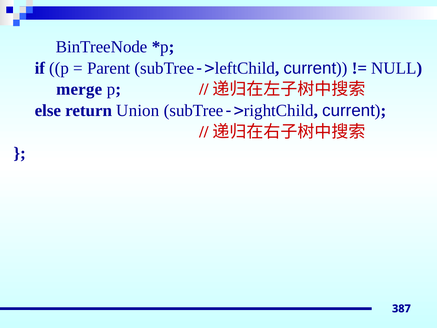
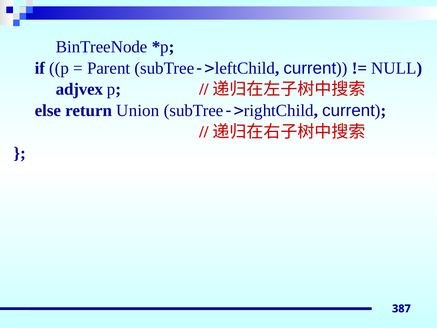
merge: merge -> adjvex
